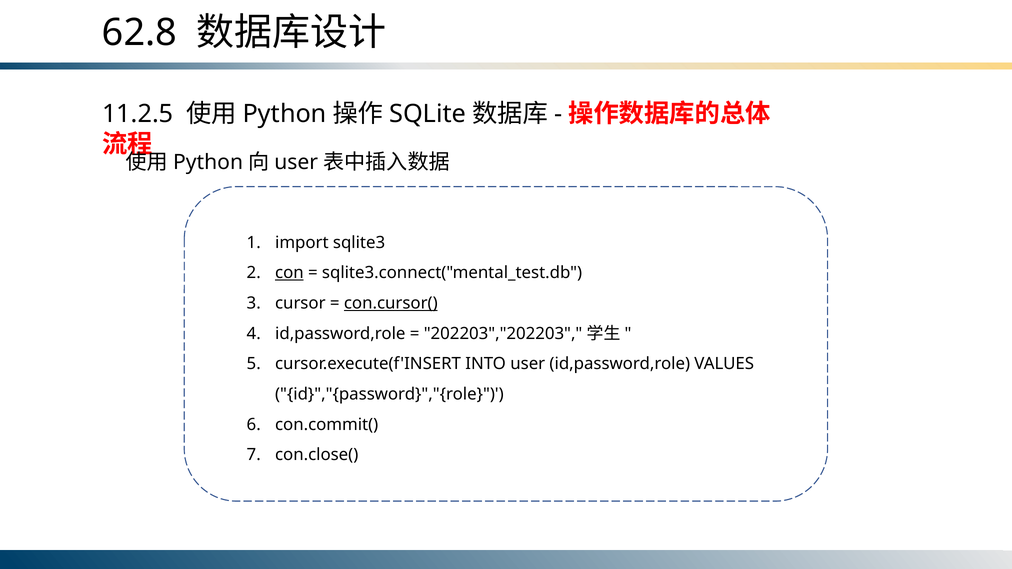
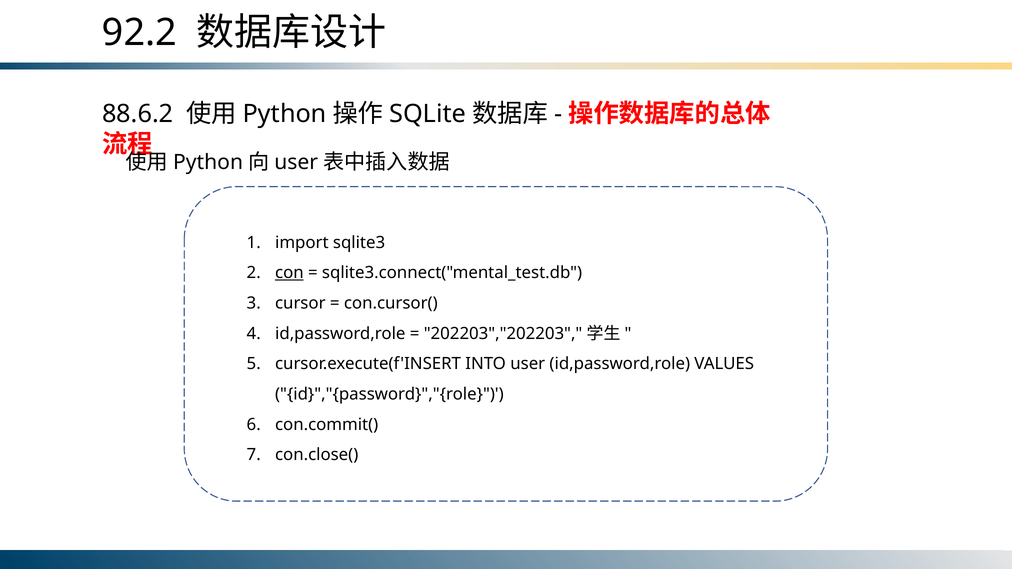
62.8: 62.8 -> 92.2
11.2.5: 11.2.5 -> 88.6.2
con.cursor( underline: present -> none
